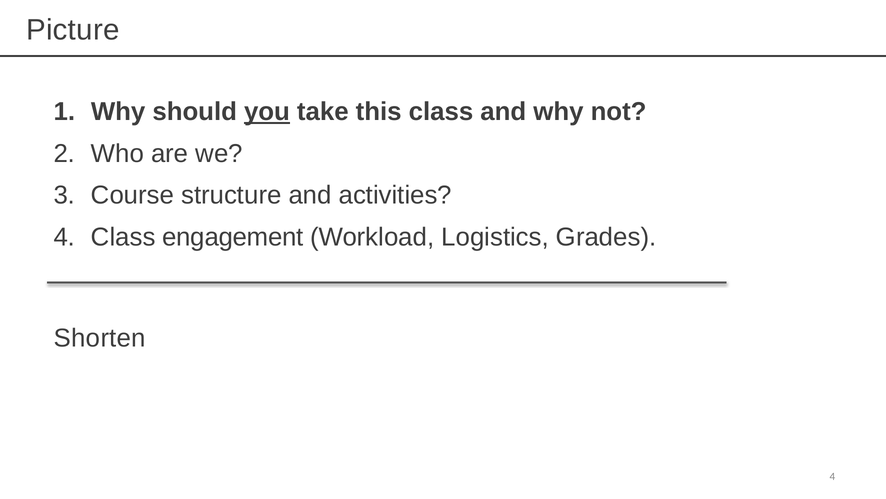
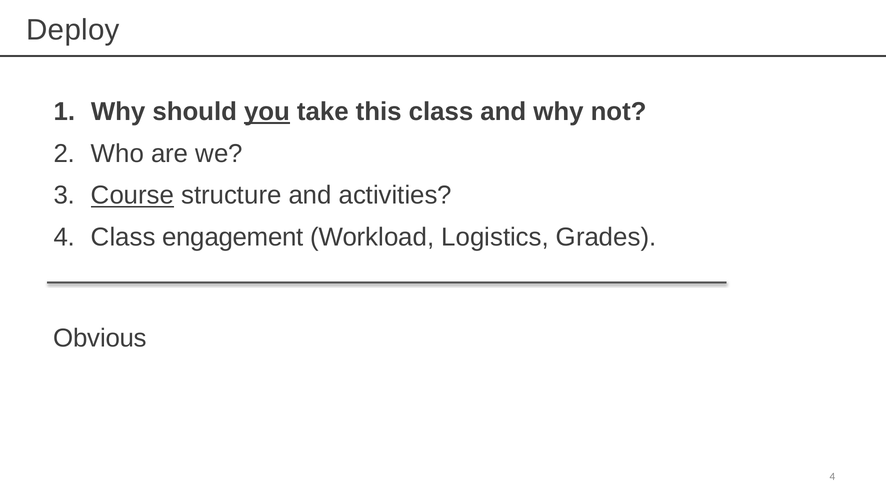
Picture: Picture -> Deploy
Course underline: none -> present
Shorten: Shorten -> Obvious
